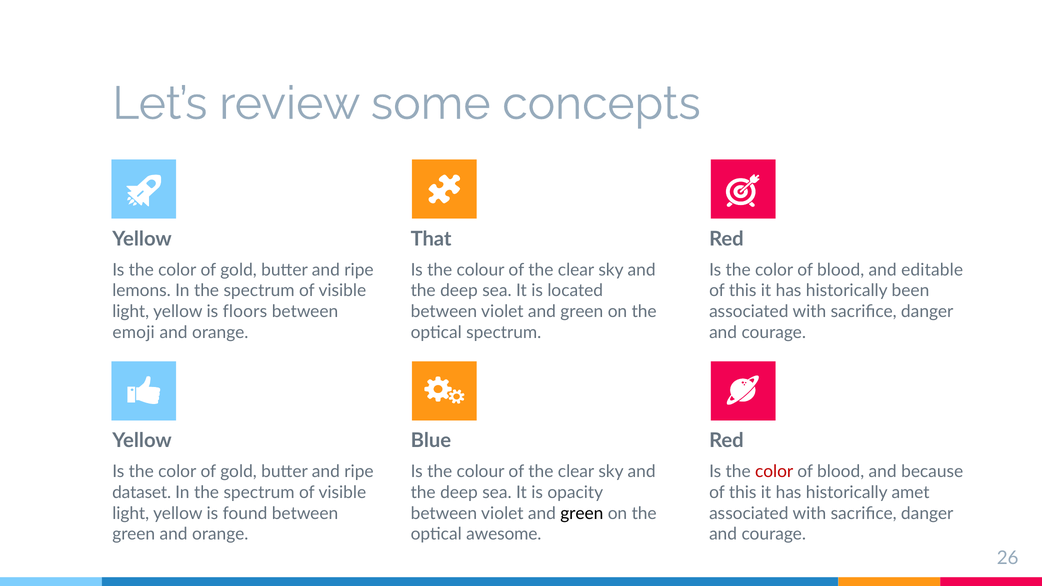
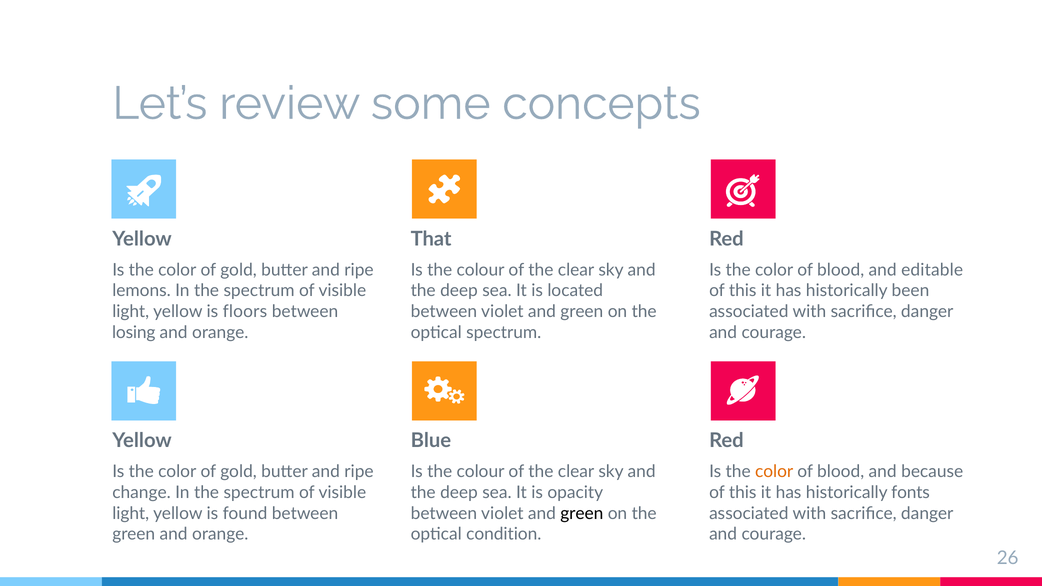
emoji: emoji -> losing
color at (774, 472) colour: red -> orange
dataset: dataset -> change
amet: amet -> fonts
awesome: awesome -> condition
